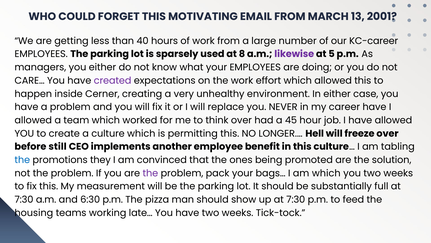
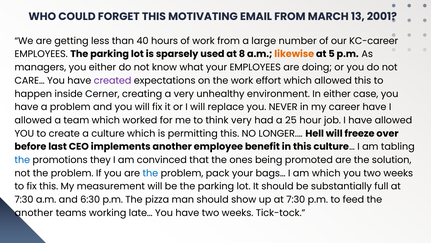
likewise colour: purple -> orange
think over: over -> very
45: 45 -> 25
still: still -> last
the at (150, 173) colour: purple -> blue
housing at (34, 212): housing -> another
